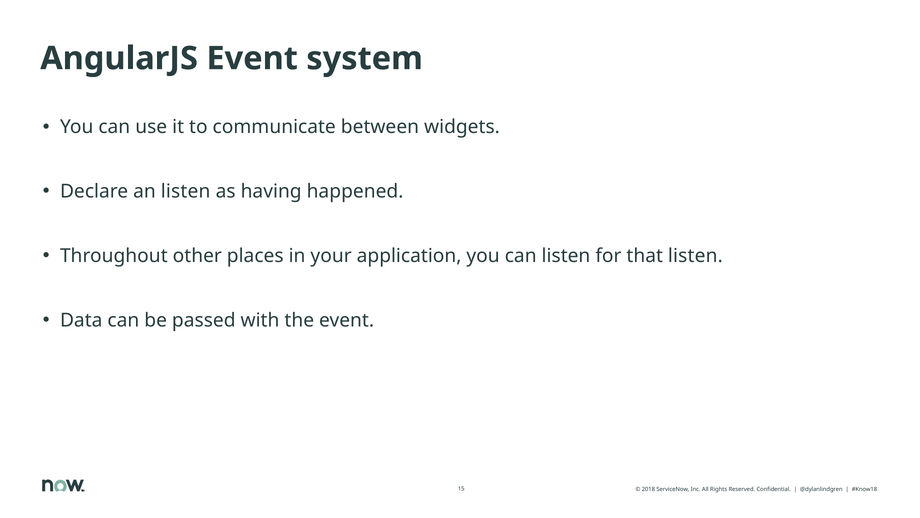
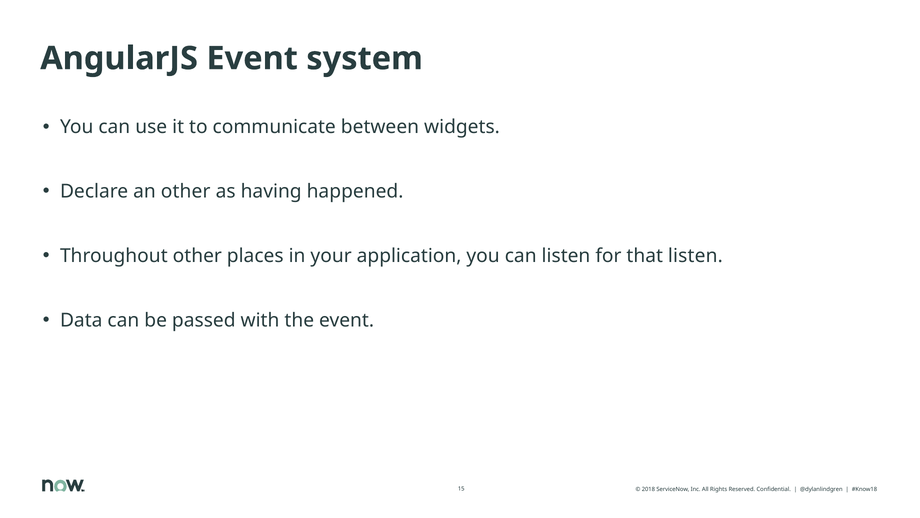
an listen: listen -> other
